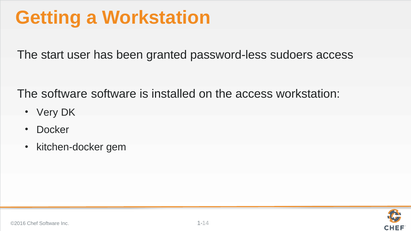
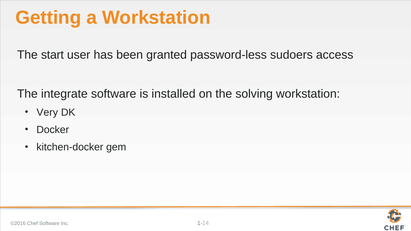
The software: software -> integrate
the access: access -> solving
